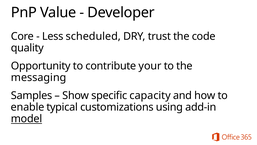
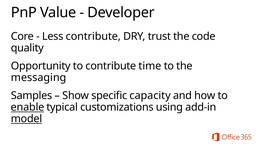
Less scheduled: scheduled -> contribute
your: your -> time
enable underline: none -> present
